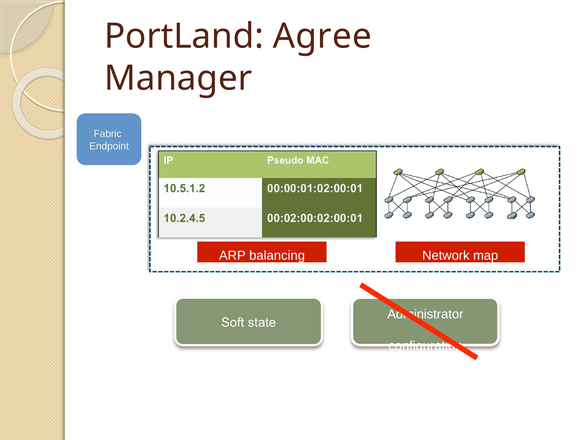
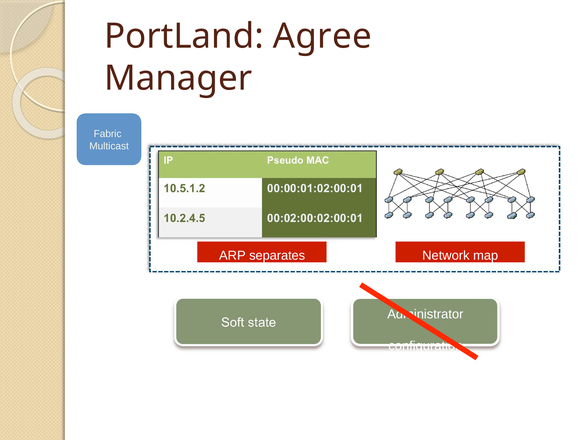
Endpoint: Endpoint -> Multicast
balancing: balancing -> separates
